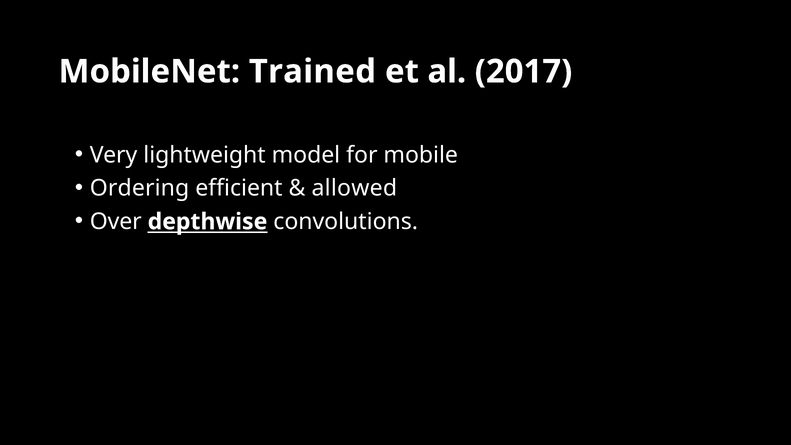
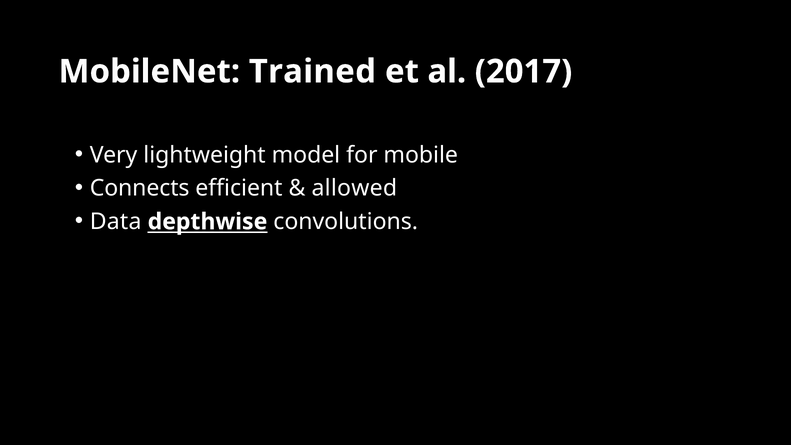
Ordering: Ordering -> Connects
Over: Over -> Data
